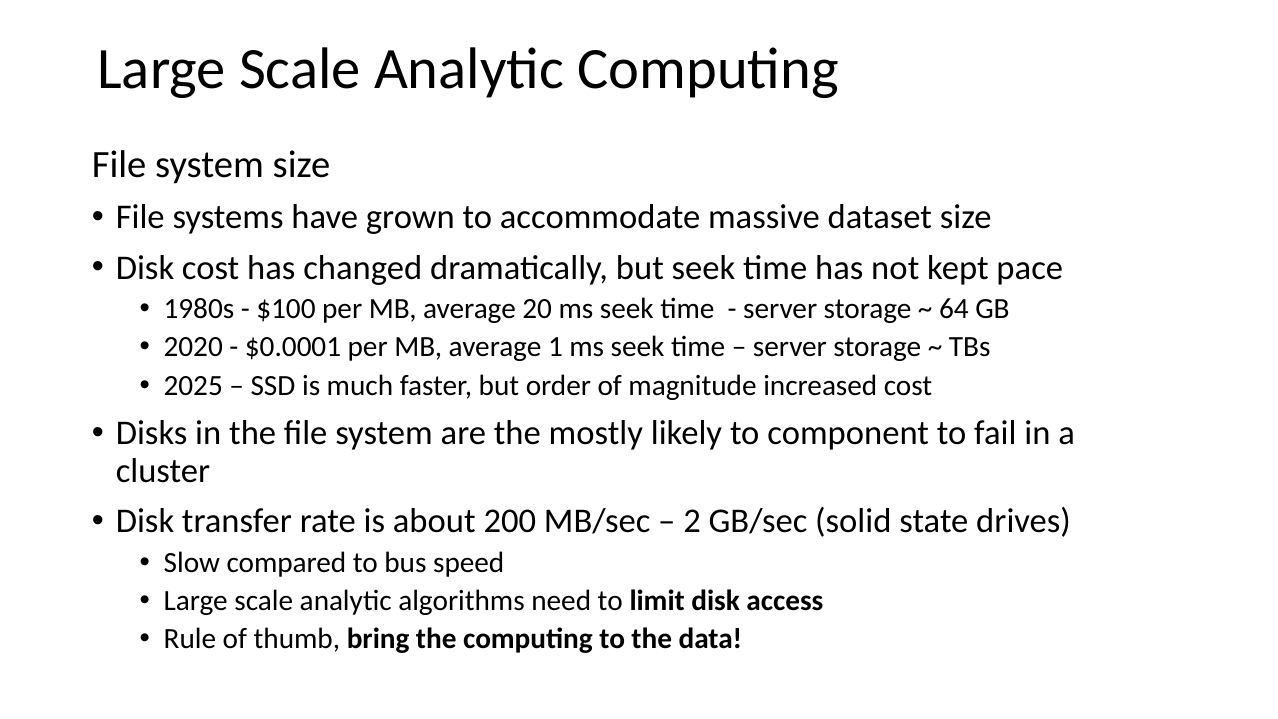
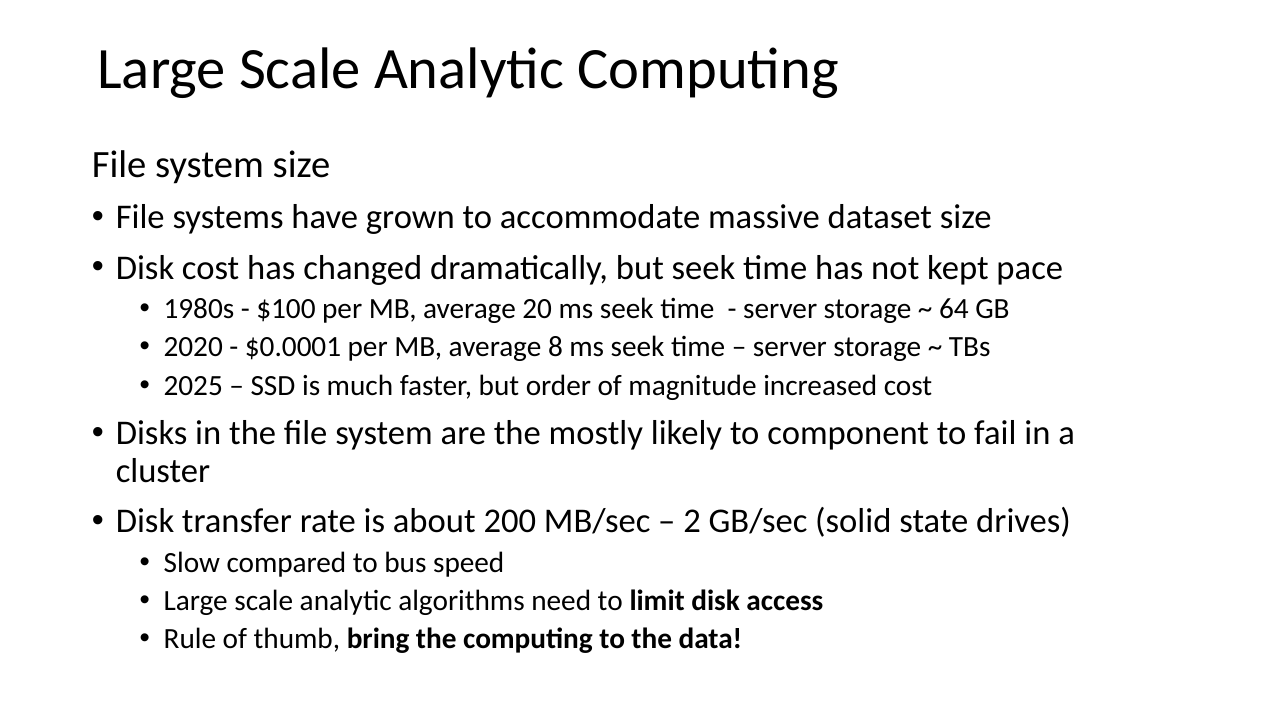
1: 1 -> 8
